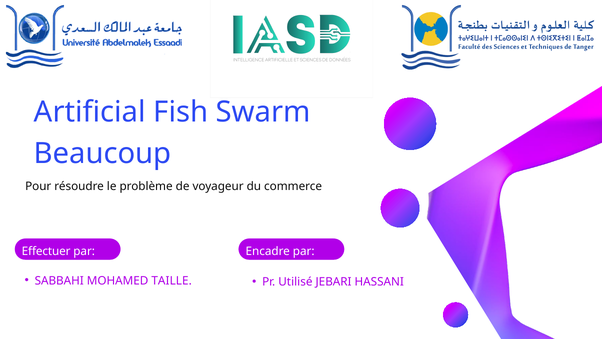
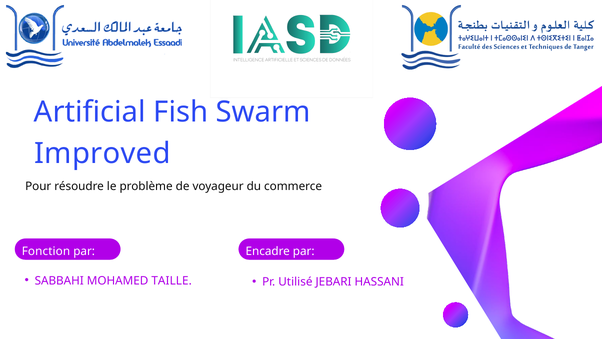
Beaucoup: Beaucoup -> Improved
Effectuer: Effectuer -> Fonction
